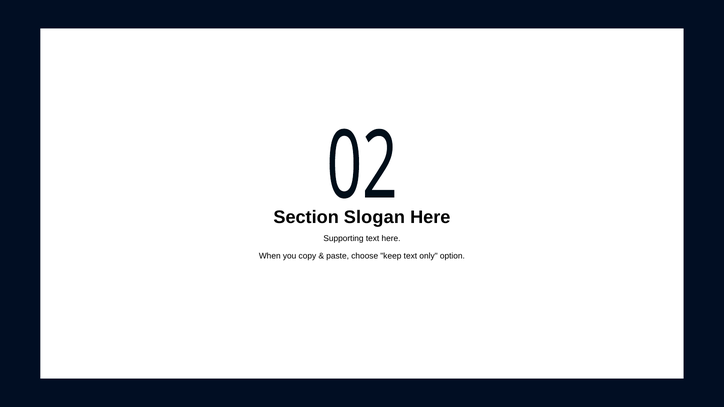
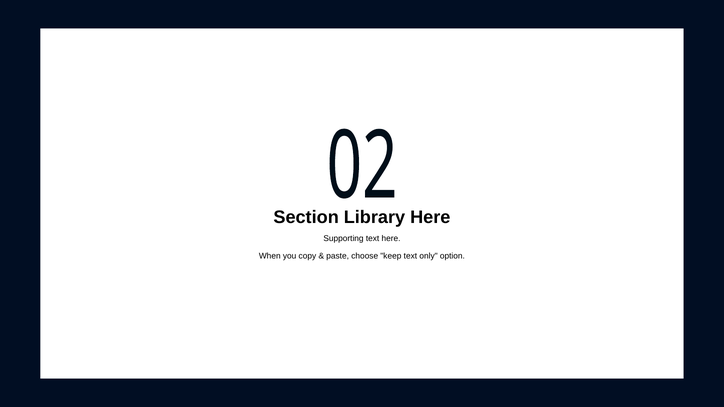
Slogan: Slogan -> Library
